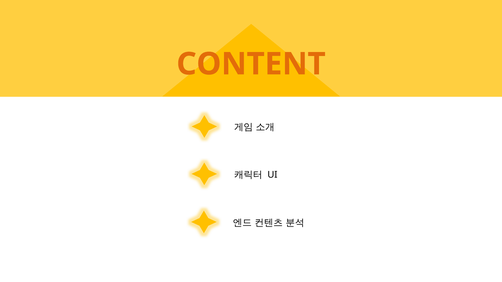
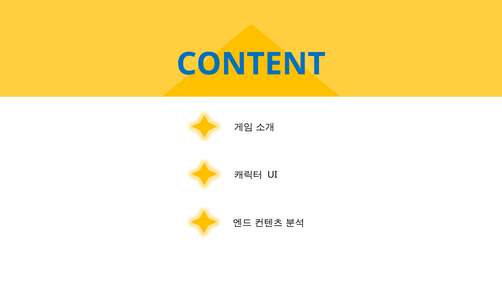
CONTENT colour: orange -> blue
